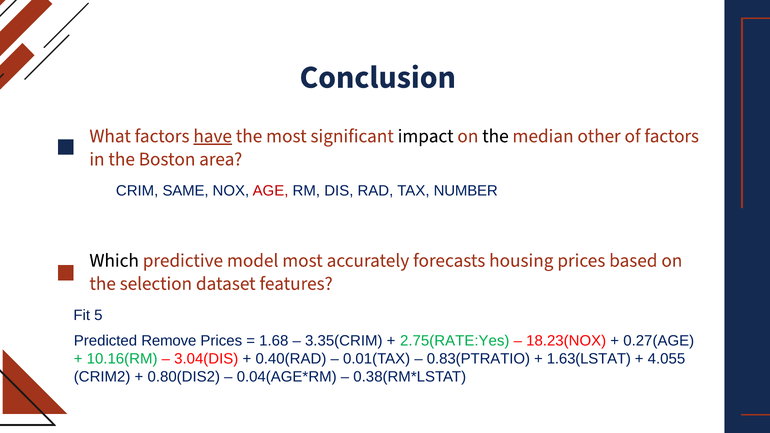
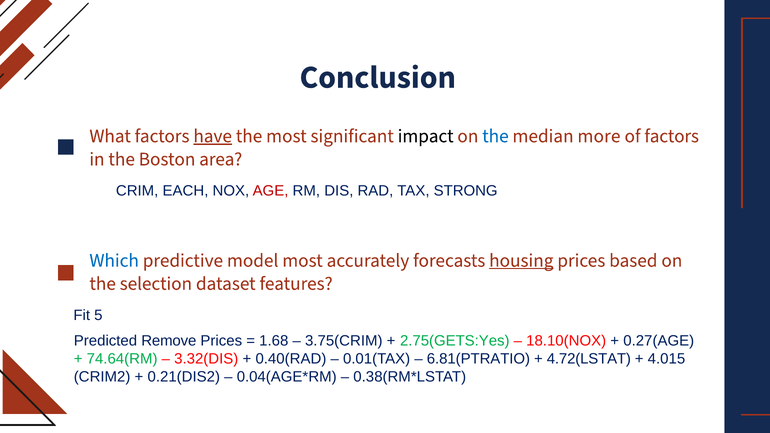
the at (495, 136) colour: black -> blue
other: other -> more
SAME: SAME -> EACH
NUMBER: NUMBER -> STRONG
Which colour: black -> blue
housing underline: none -> present
3.35(CRIM: 3.35(CRIM -> 3.75(CRIM
2.75(RATE:Yes: 2.75(RATE:Yes -> 2.75(GETS:Yes
18.23(NOX: 18.23(NOX -> 18.10(NOX
10.16(RM: 10.16(RM -> 74.64(RM
3.04(DIS: 3.04(DIS -> 3.32(DIS
0.83(PTRATIO: 0.83(PTRATIO -> 6.81(PTRATIO
1.63(LSTAT: 1.63(LSTAT -> 4.72(LSTAT
4.055: 4.055 -> 4.015
0.80(DIS2: 0.80(DIS2 -> 0.21(DIS2
